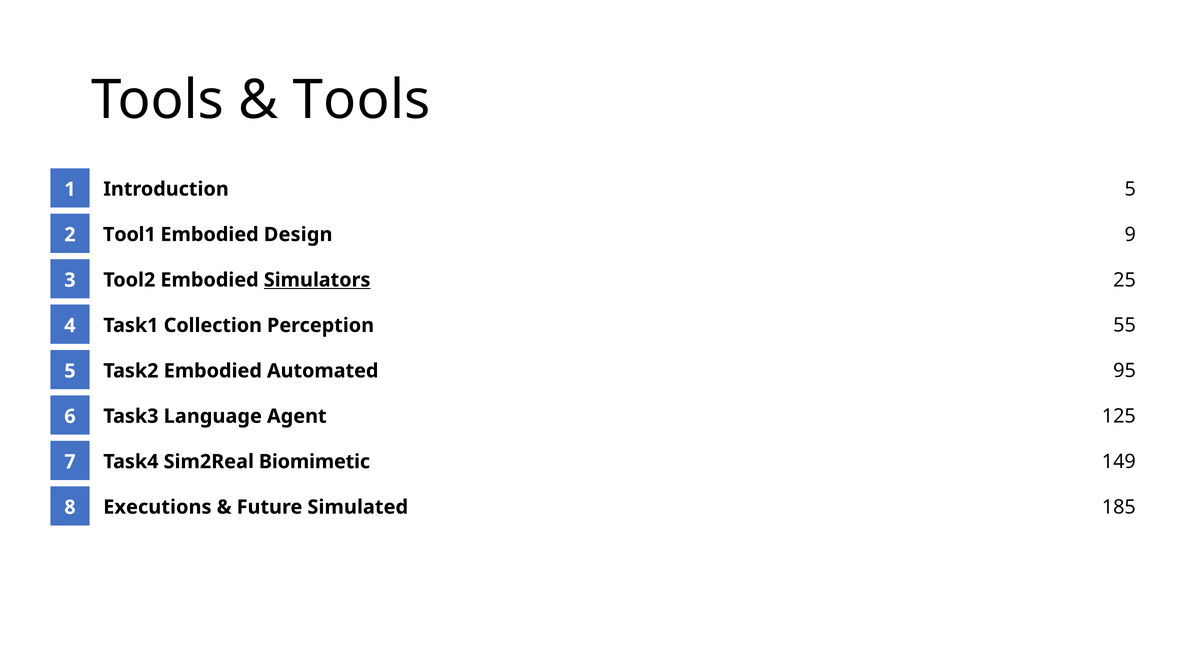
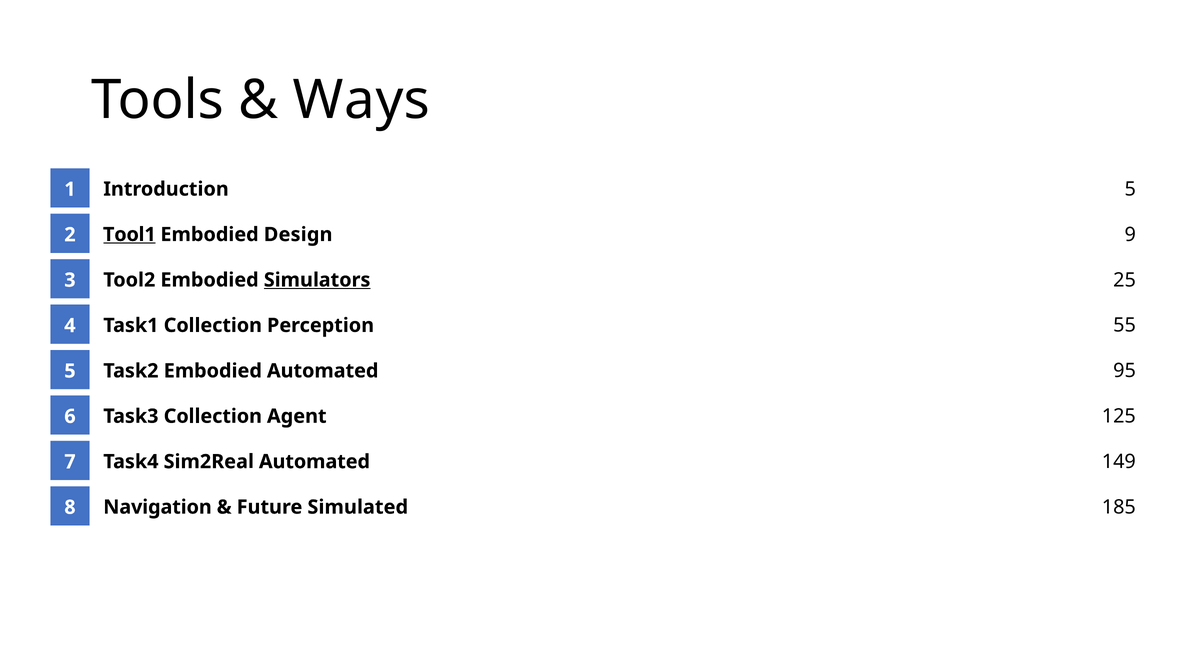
Tools at (362, 100): Tools -> Ways
Tool1 underline: none -> present
Task3 Language: Language -> Collection
Sim2Real Biomimetic: Biomimetic -> Automated
Executions: Executions -> Navigation
